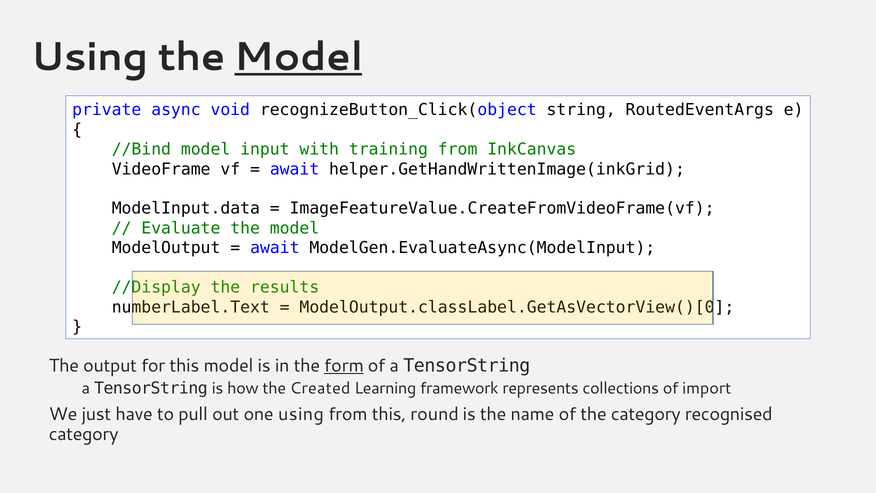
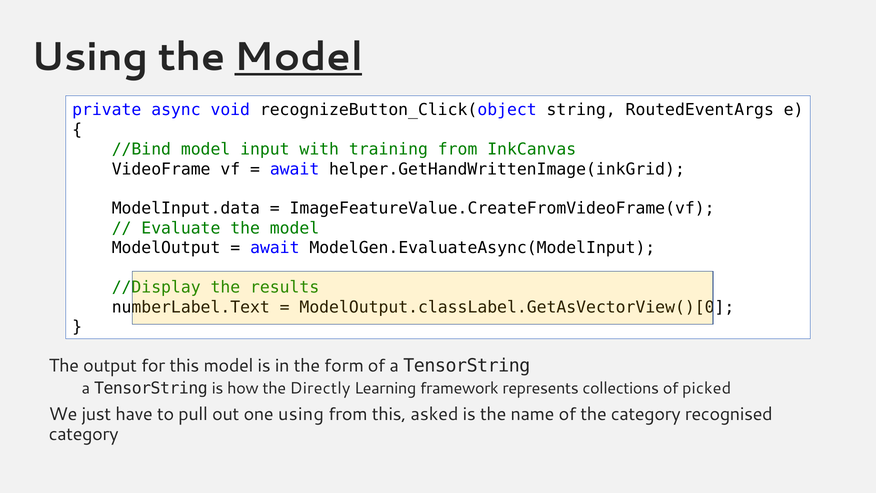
form underline: present -> none
Created: Created -> Directly
import: import -> picked
round: round -> asked
